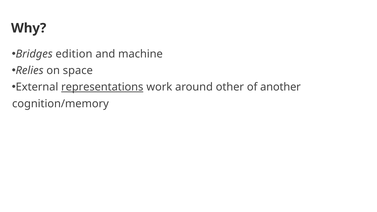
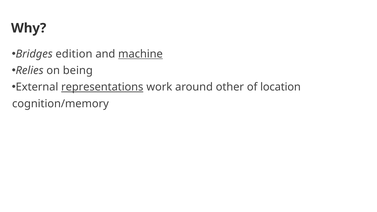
machine underline: none -> present
space: space -> being
another: another -> location
